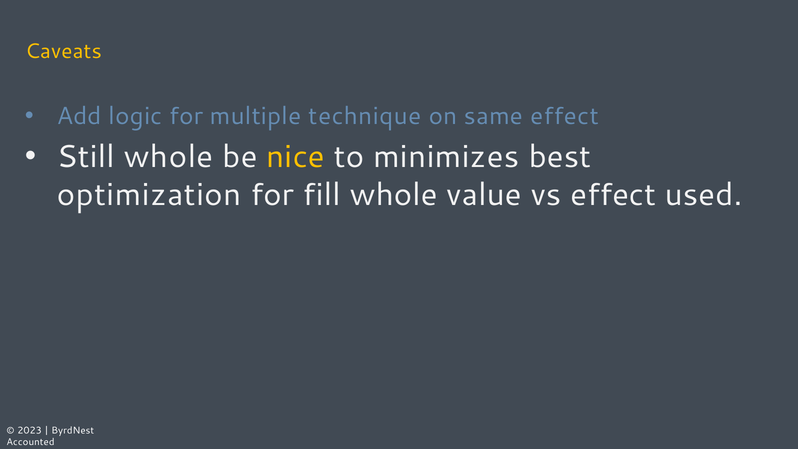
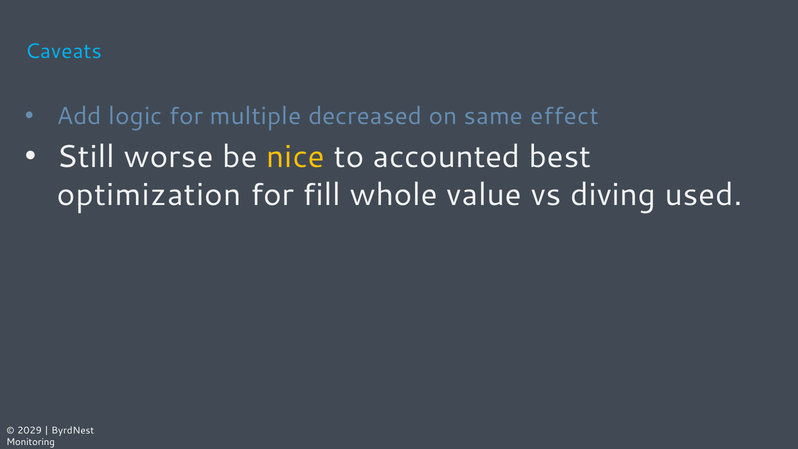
Caveats colour: yellow -> light blue
technique: technique -> decreased
Still whole: whole -> worse
minimizes: minimizes -> accounted
vs effect: effect -> diving
2023: 2023 -> 2029
Accounted: Accounted -> Monitoring
